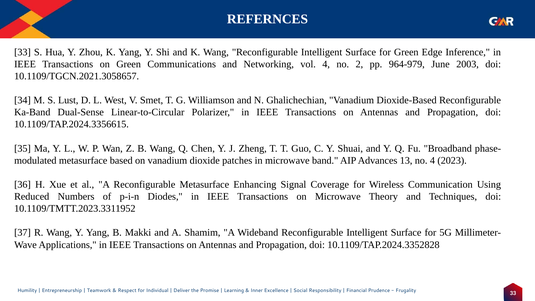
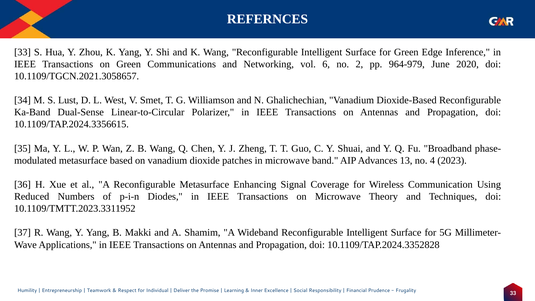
vol 4: 4 -> 6
2003: 2003 -> 2020
